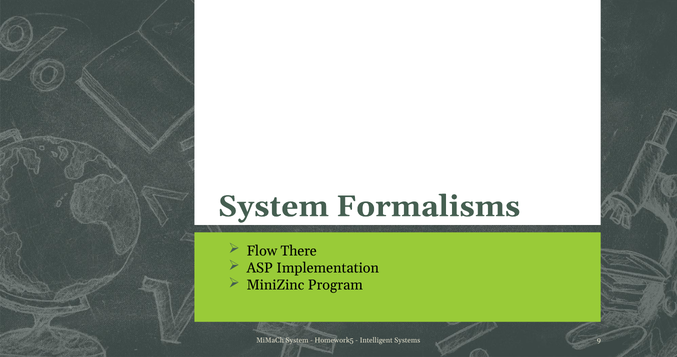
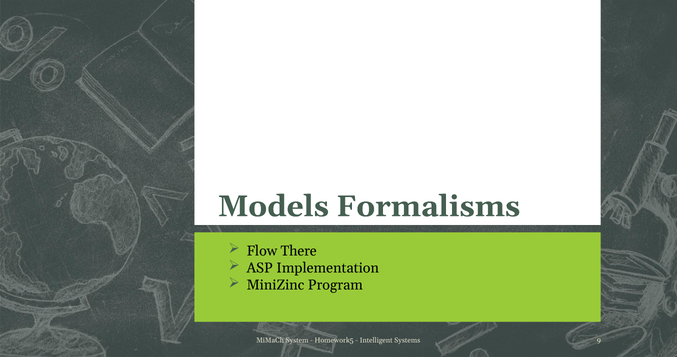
System at (273, 207): System -> Models
